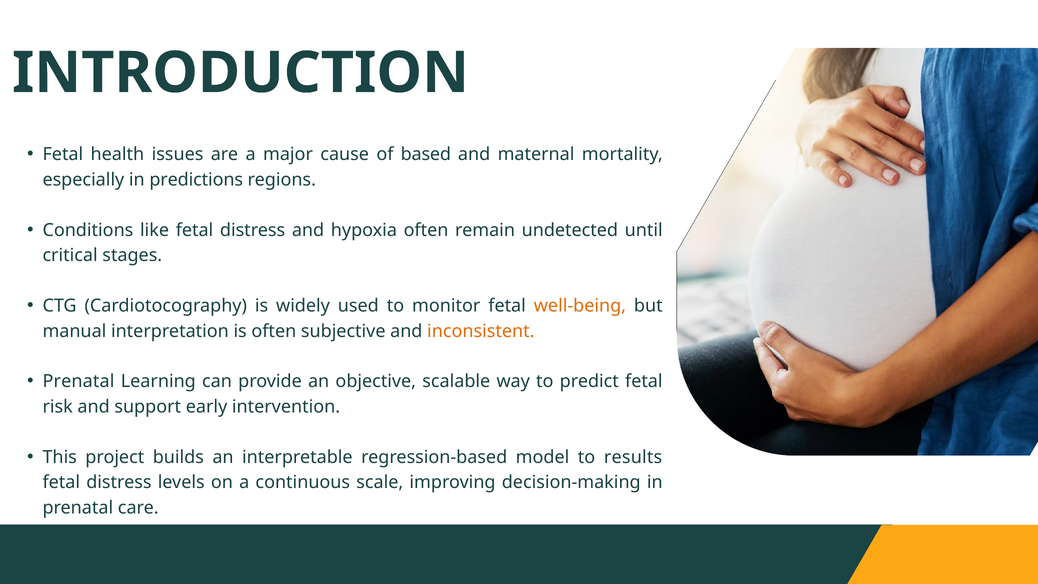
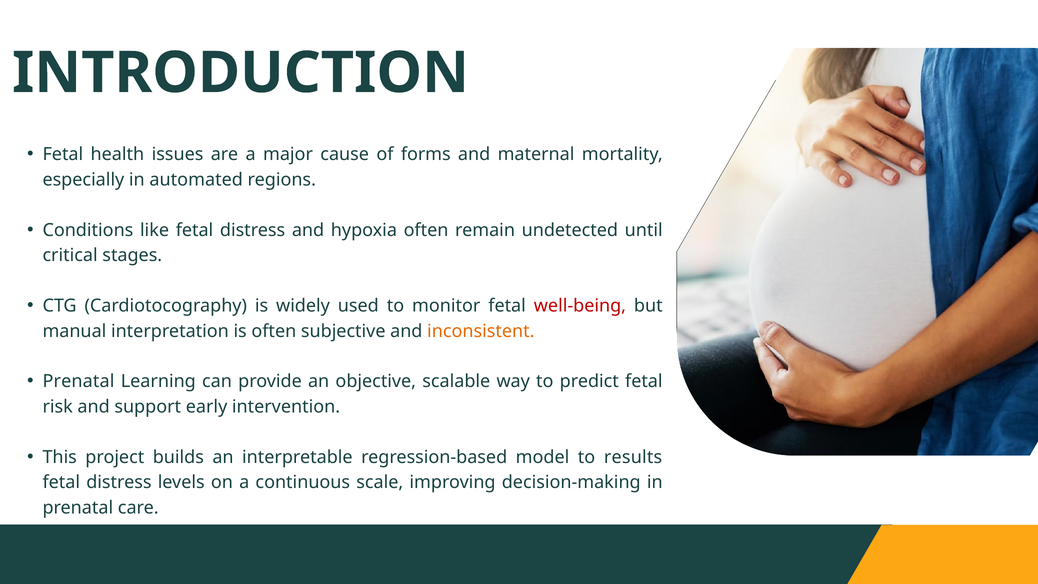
based: based -> forms
predictions: predictions -> automated
well-being colour: orange -> red
